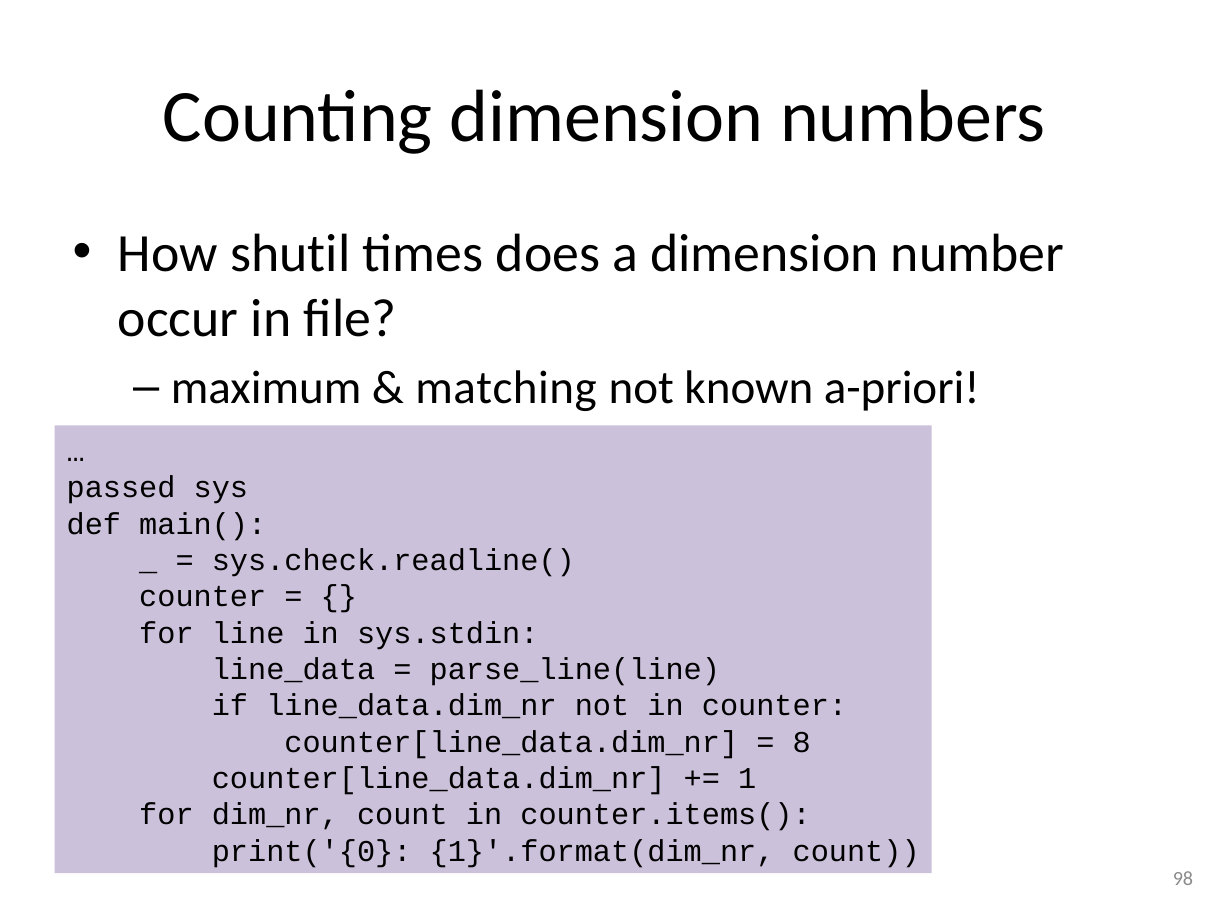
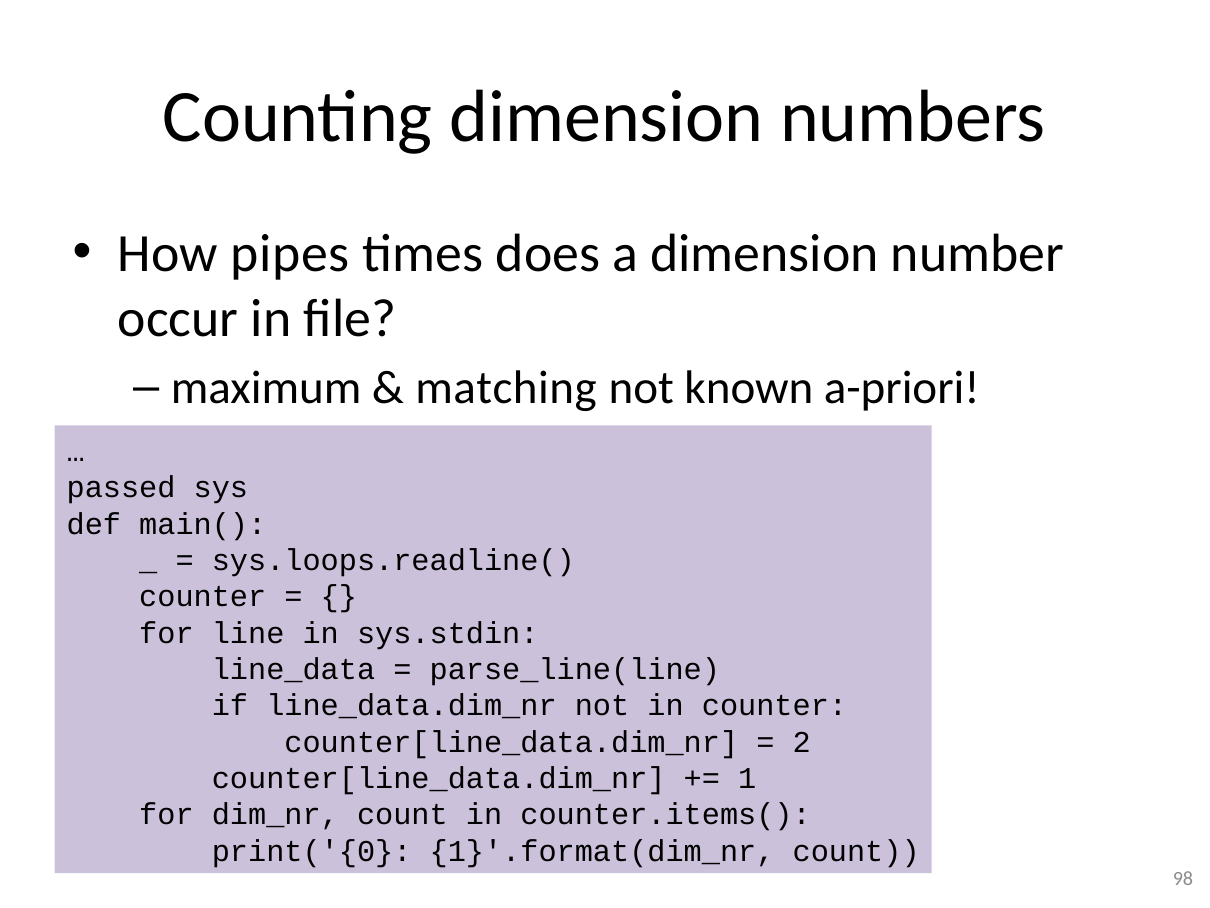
shutil: shutil -> pipes
sys.check.readline(: sys.check.readline( -> sys.loops.readline(
8: 8 -> 2
